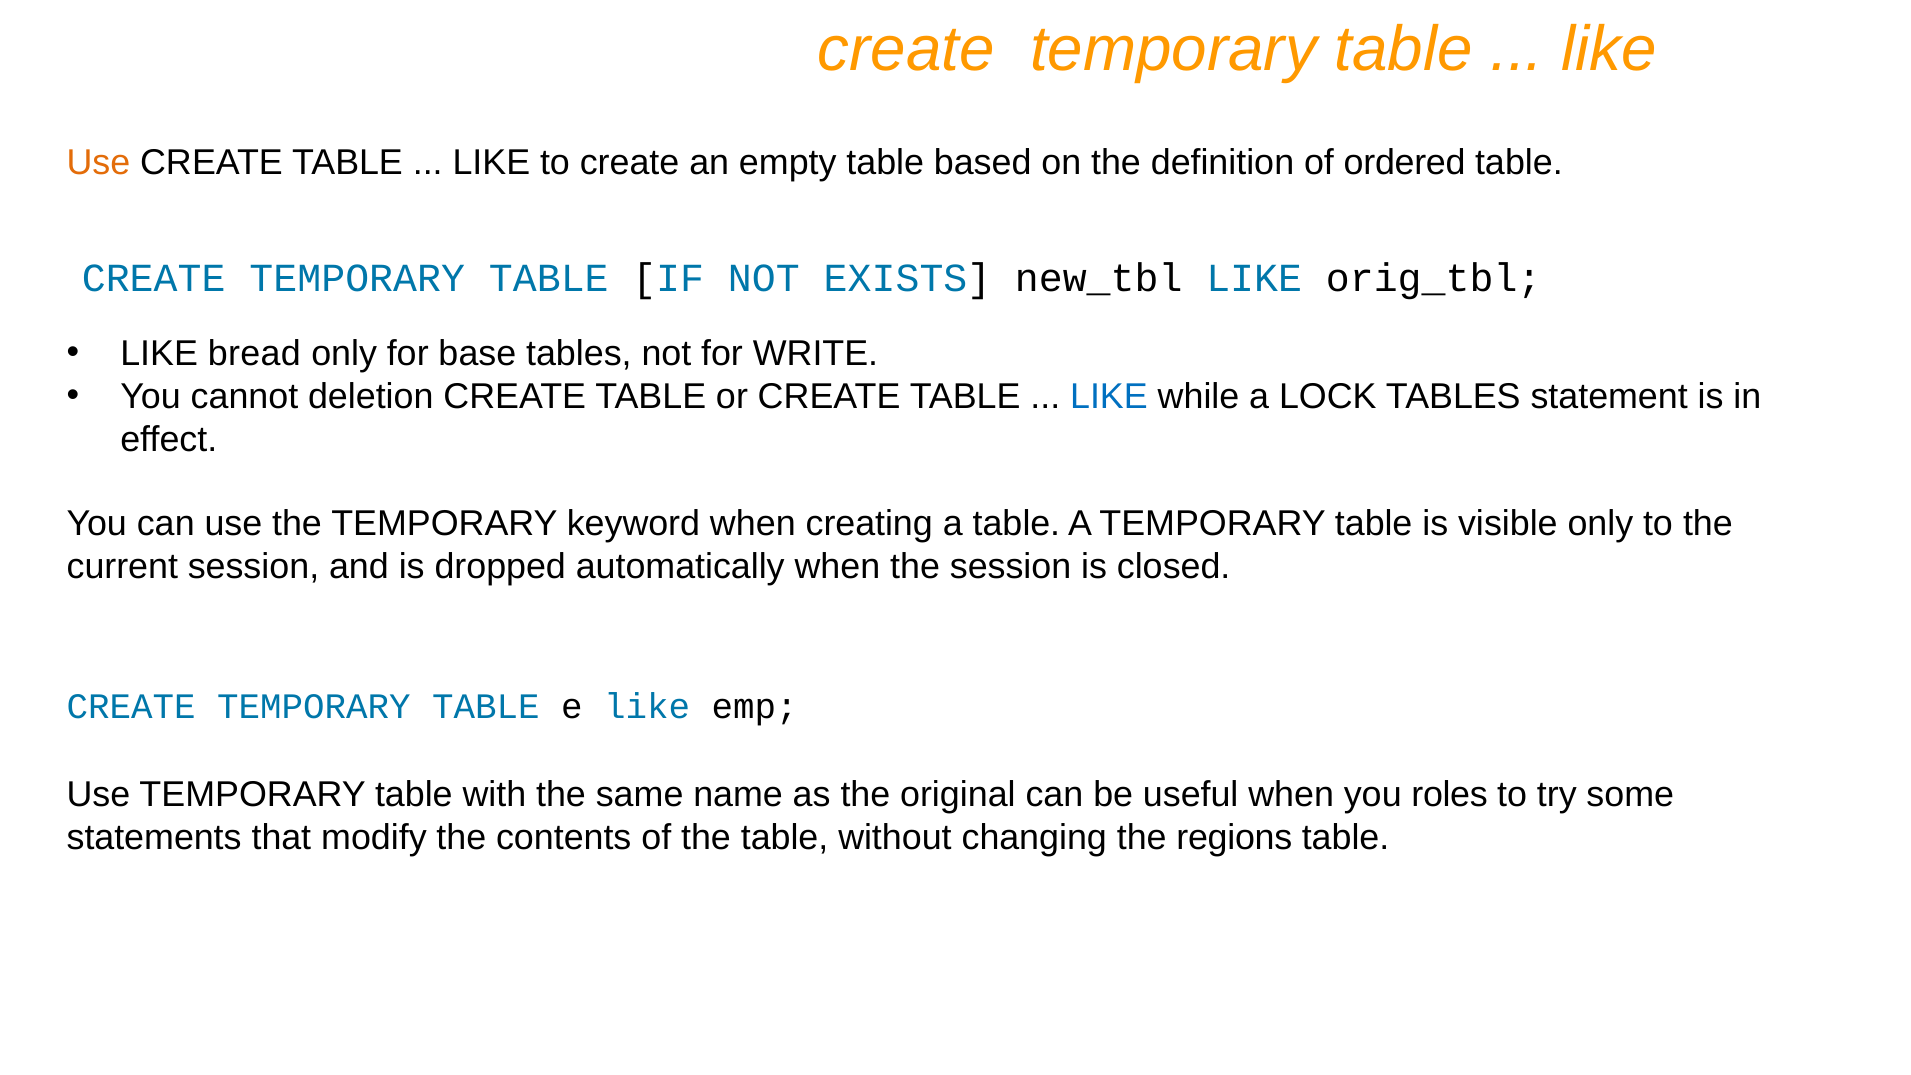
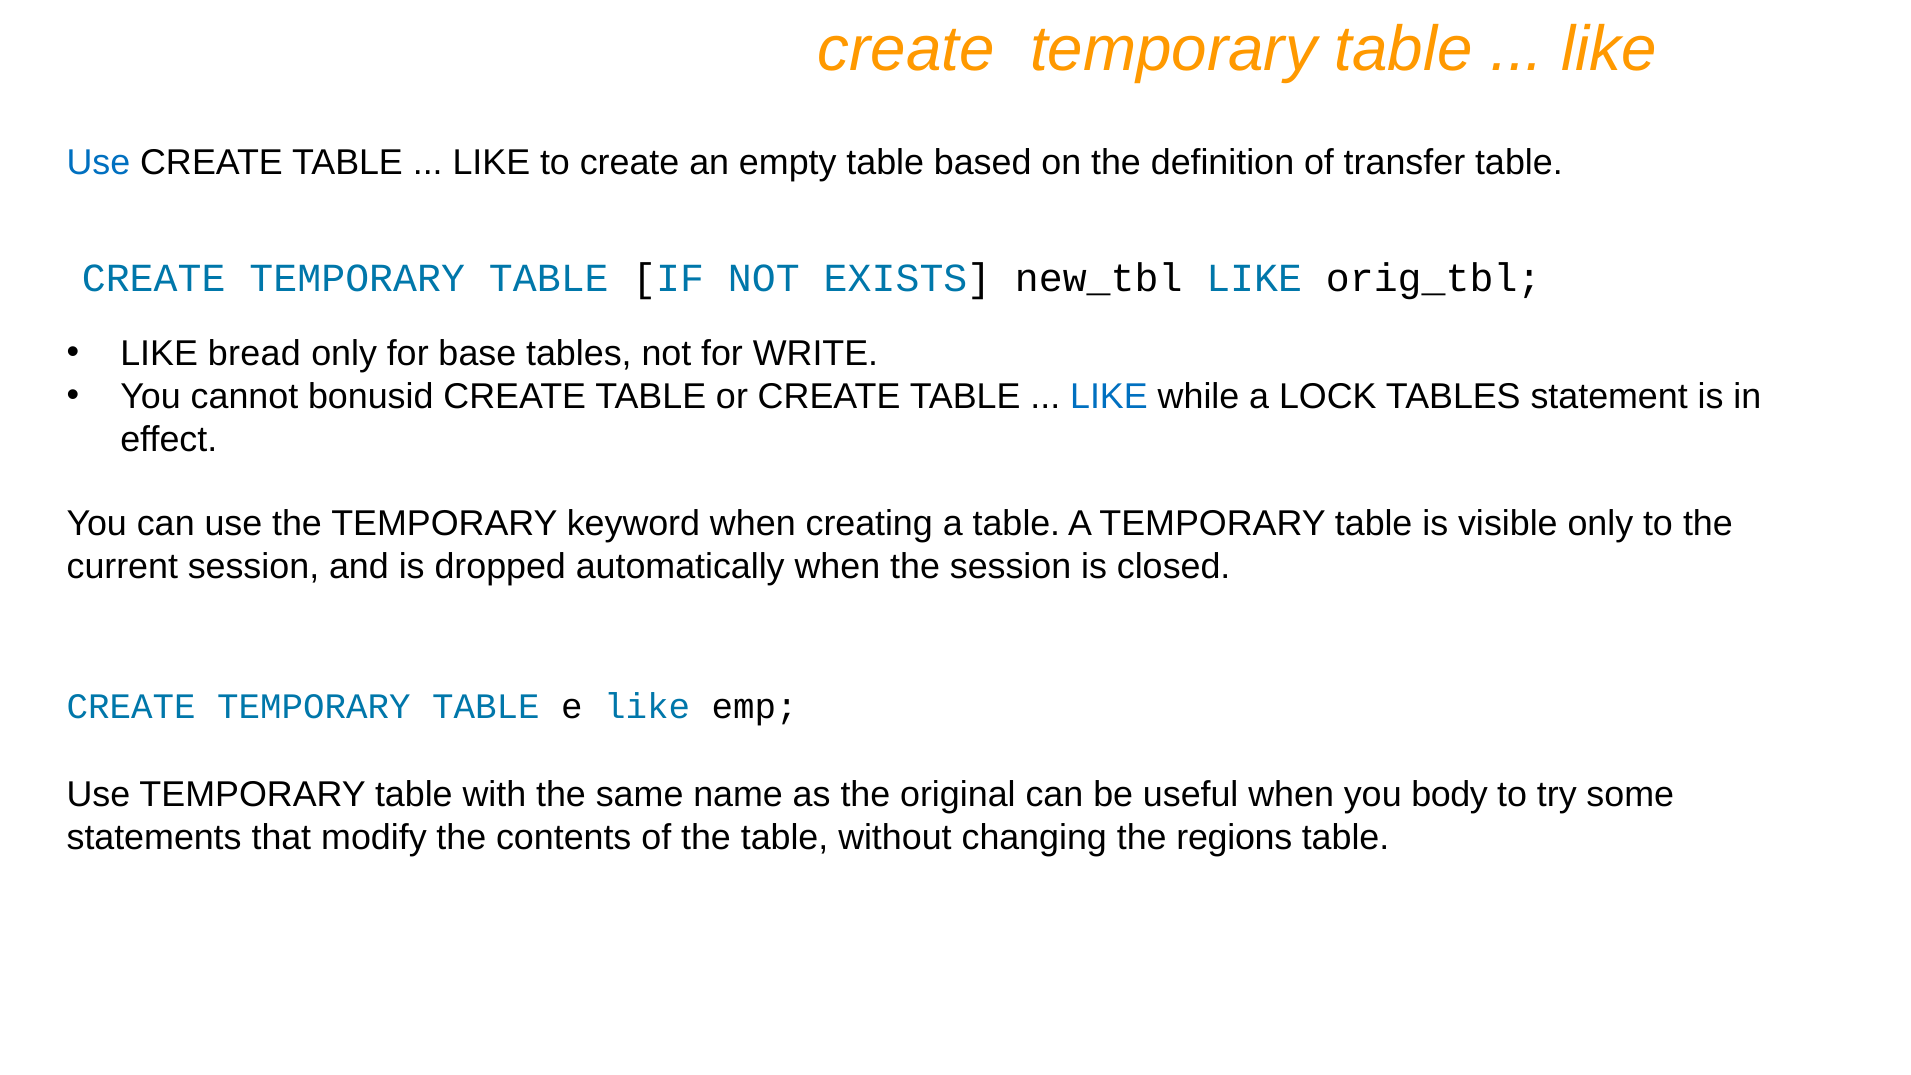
Use at (98, 162) colour: orange -> blue
ordered: ordered -> transfer
deletion: deletion -> bonusid
roles: roles -> body
